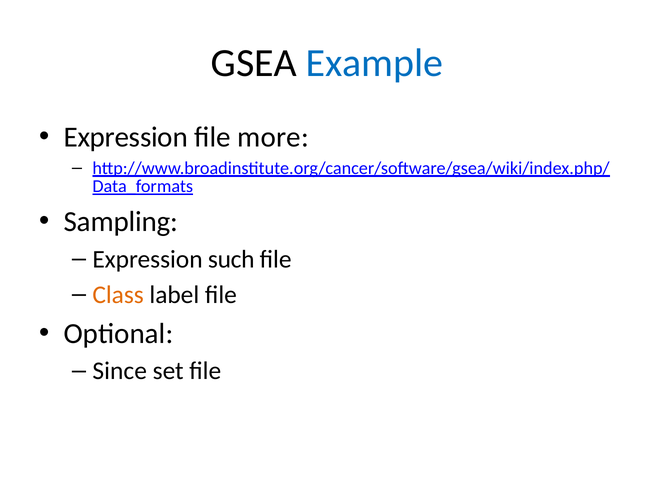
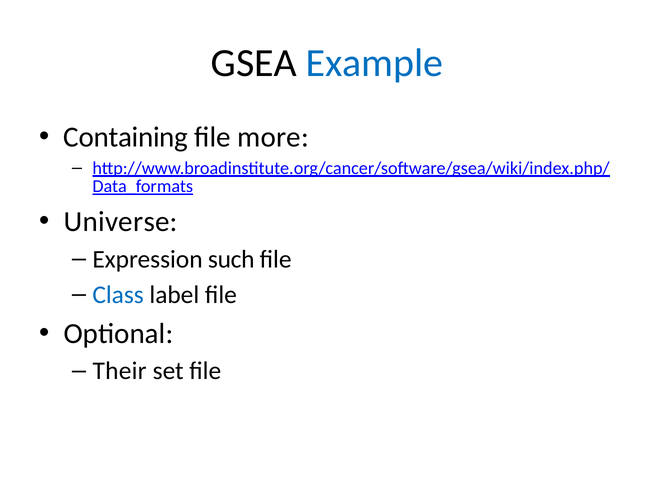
Expression at (126, 137): Expression -> Containing
Sampling: Sampling -> Universe
Class colour: orange -> blue
Since: Since -> Their
